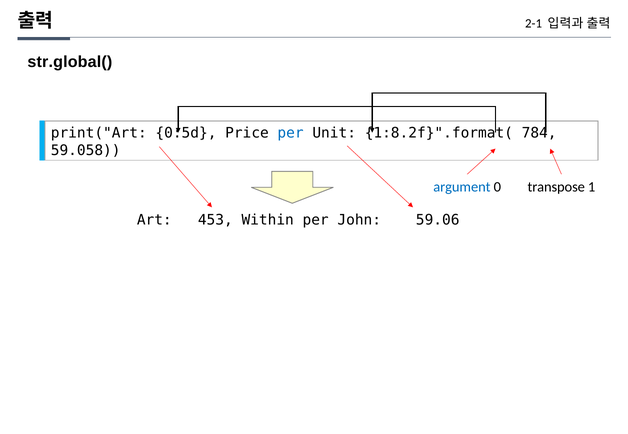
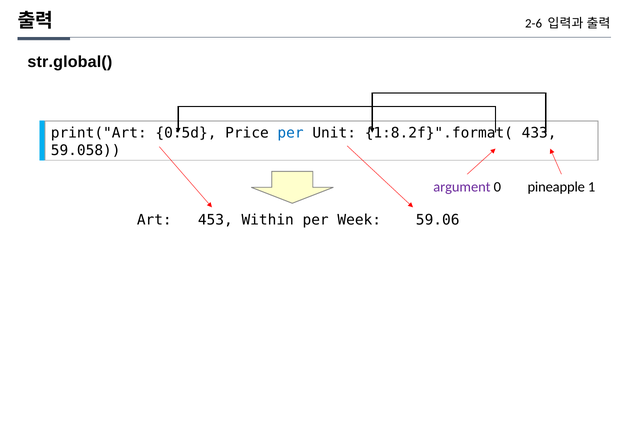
2-1: 2-1 -> 2-6
784: 784 -> 433
argument colour: blue -> purple
transpose: transpose -> pineapple
John: John -> Week
